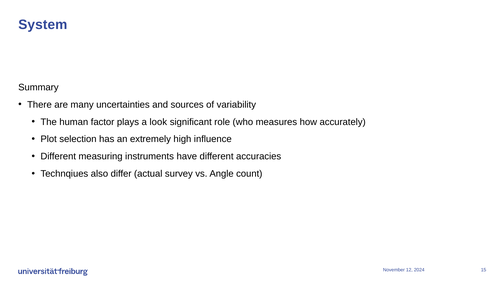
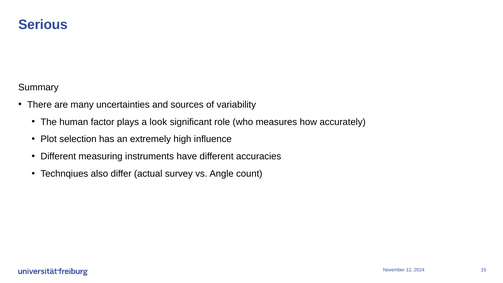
System: System -> Serious
